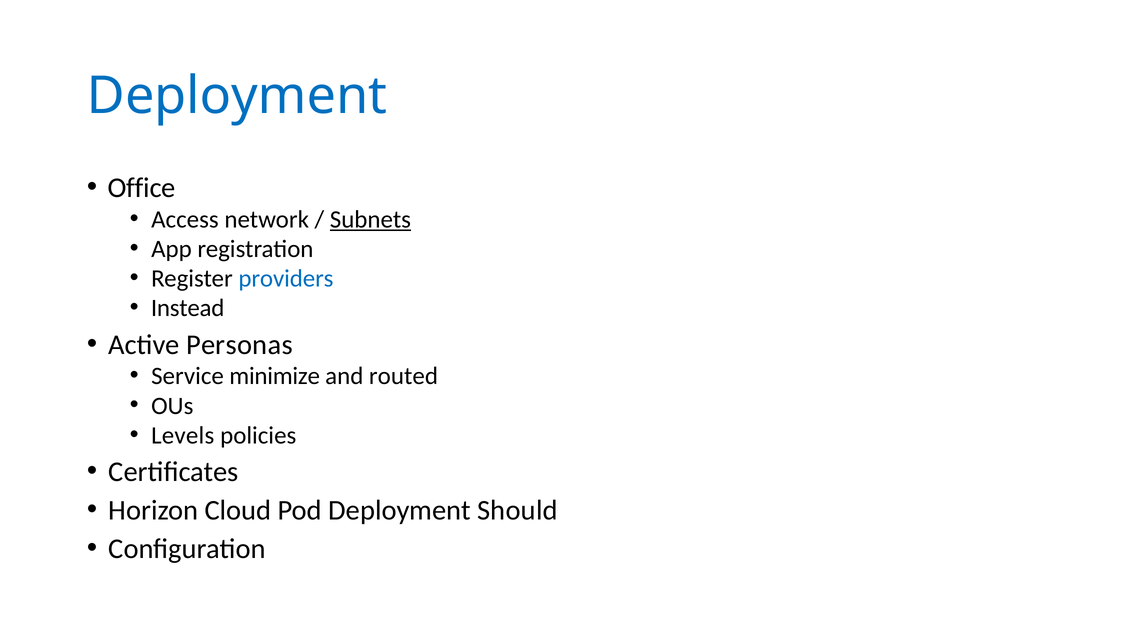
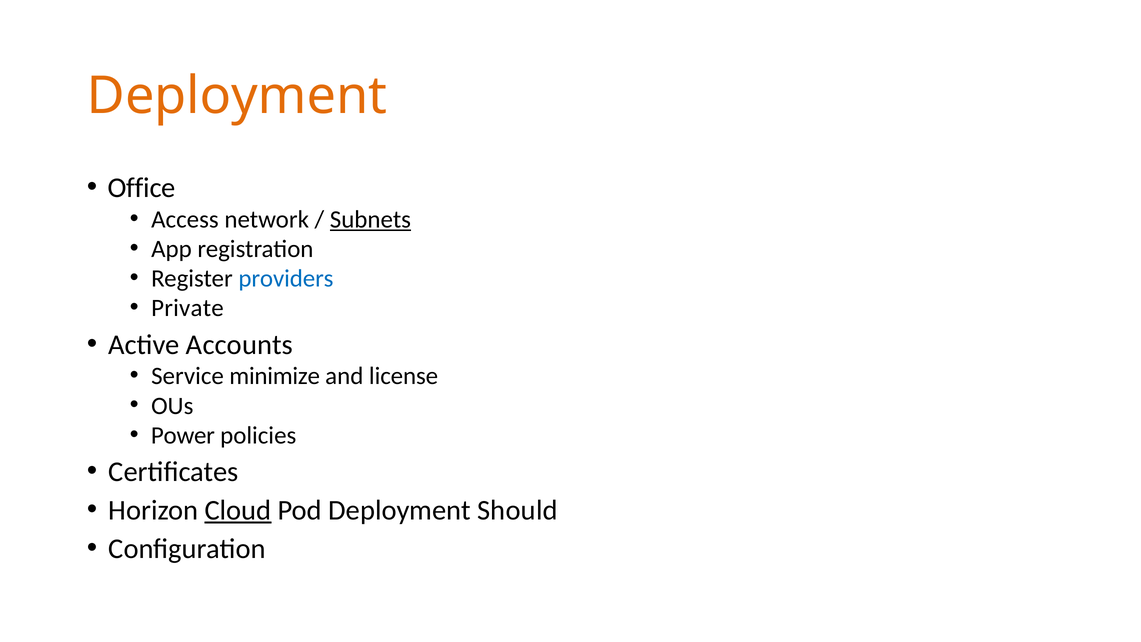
Deployment at (237, 96) colour: blue -> orange
Instead: Instead -> Private
Personas: Personas -> Accounts
routed: routed -> license
Levels: Levels -> Power
Cloud underline: none -> present
